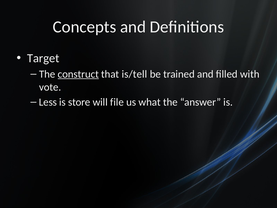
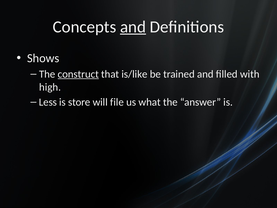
and at (133, 27) underline: none -> present
Target: Target -> Shows
is/tell: is/tell -> is/like
vote: vote -> high
